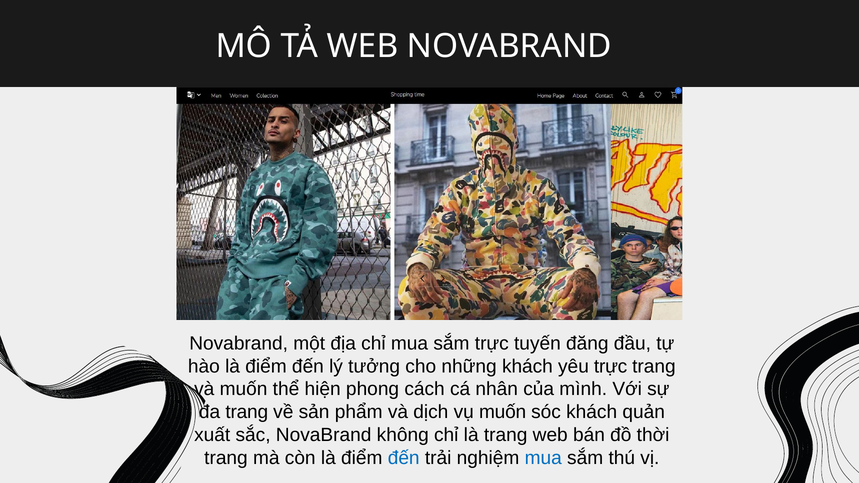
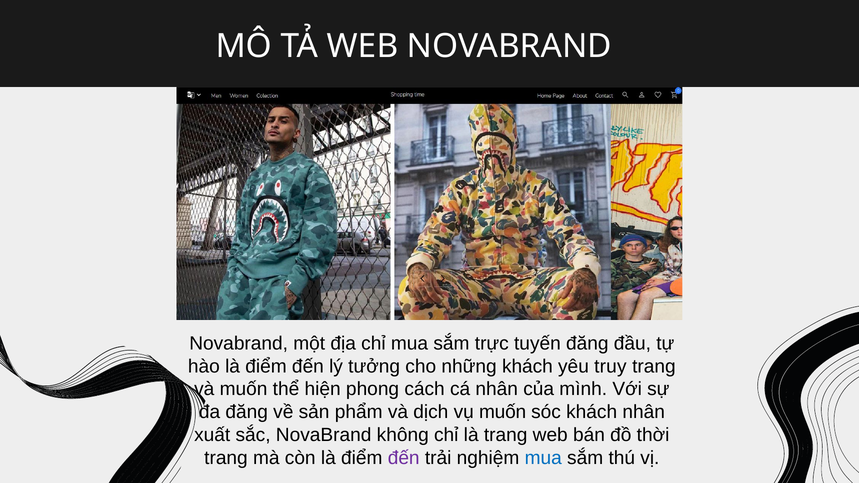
yêu trực: trực -> truy
trang at (247, 412): trang -> đăng
khách quản: quản -> nhân
đến at (404, 458) colour: blue -> purple
